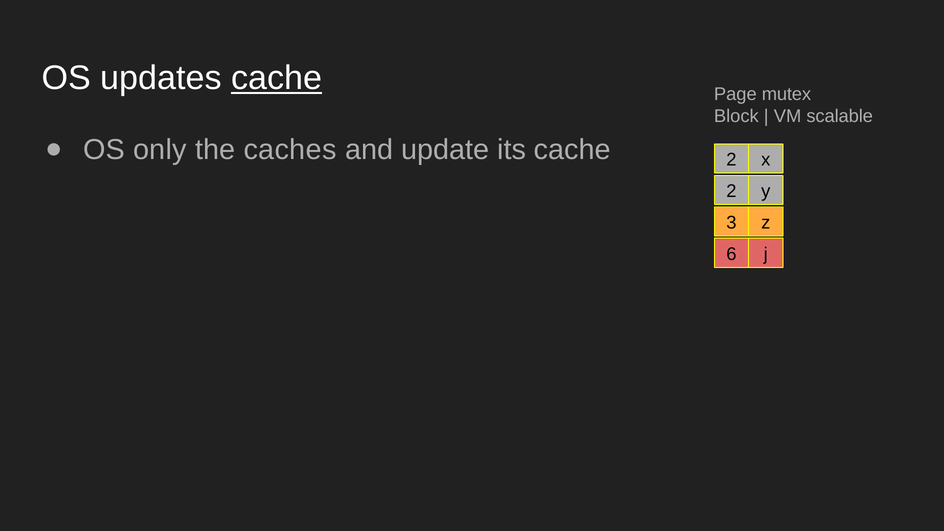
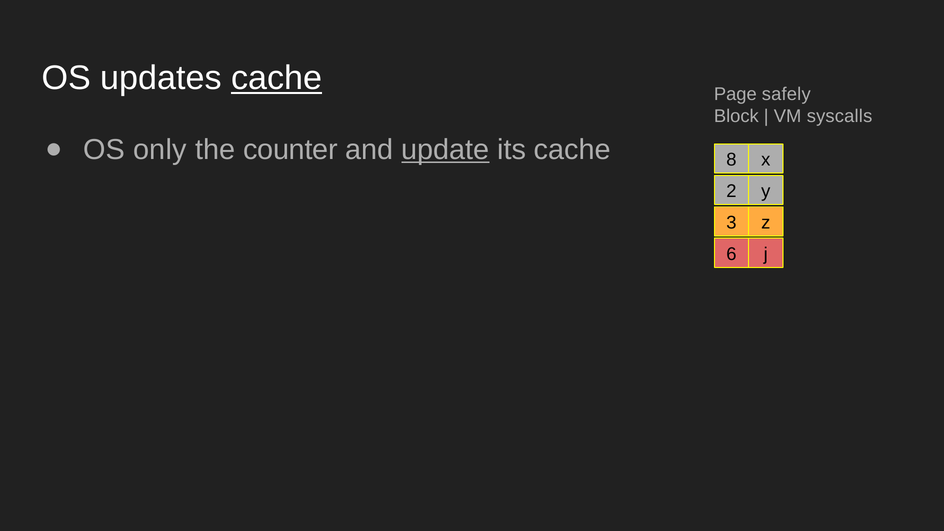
mutex: mutex -> safely
scalable: scalable -> syscalls
caches: caches -> counter
update underline: none -> present
cache 2: 2 -> 8
